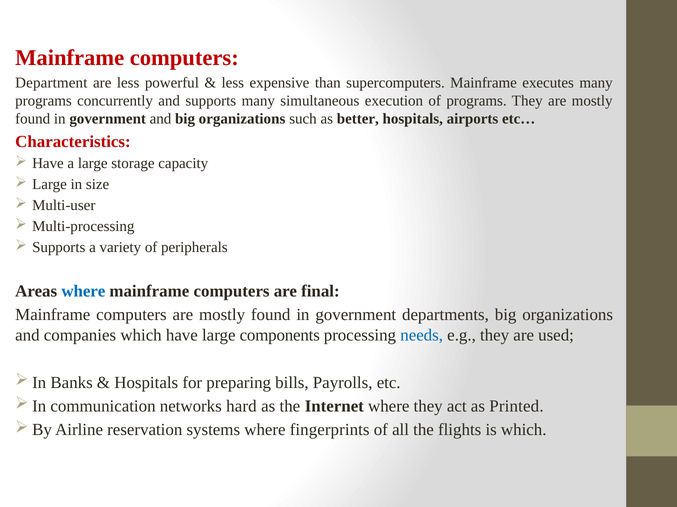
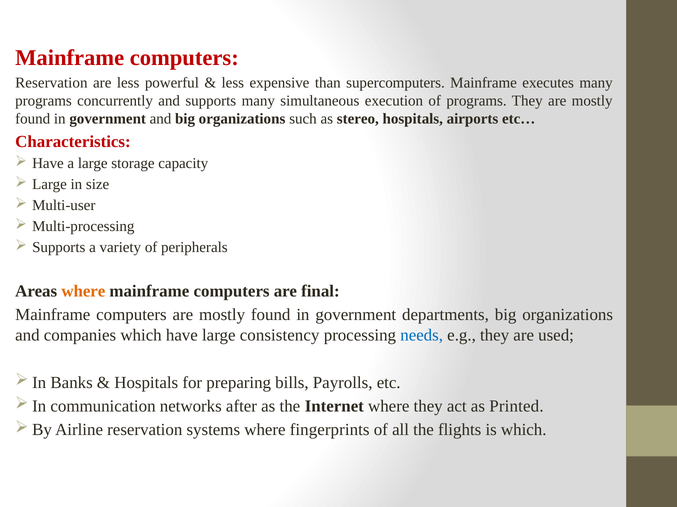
Department at (51, 83): Department -> Reservation
better: better -> stereo
where at (83, 292) colour: blue -> orange
components: components -> consistency
hard: hard -> after
